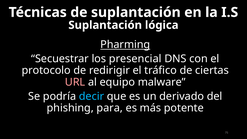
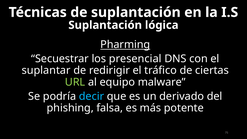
protocolo: protocolo -> suplantar
URL colour: pink -> light green
para: para -> falsa
